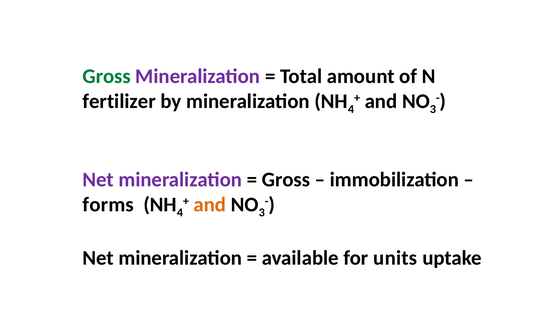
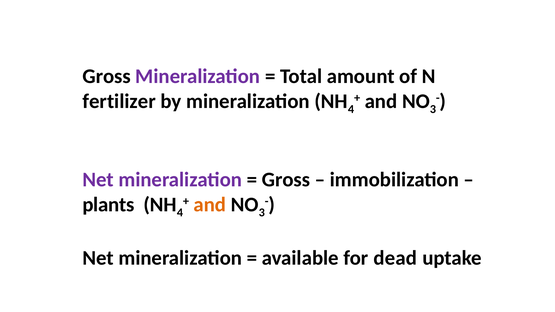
Gross at (107, 76) colour: green -> black
forms: forms -> plants
units: units -> dead
